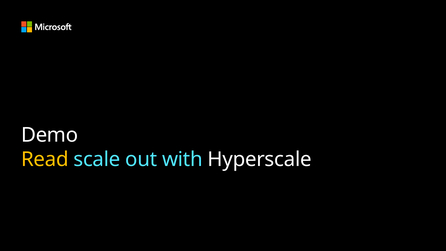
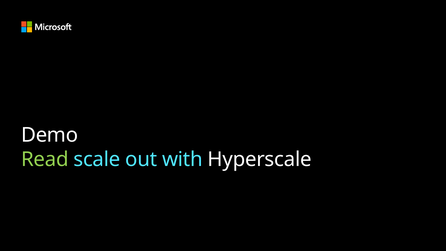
Read colour: yellow -> light green
